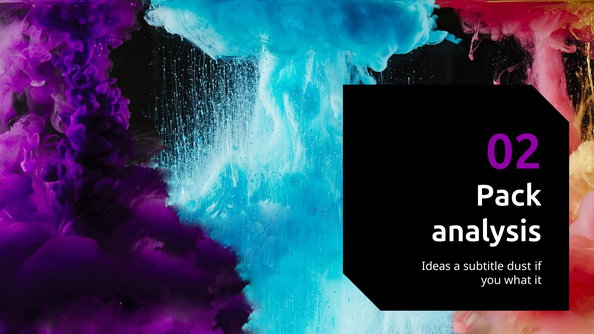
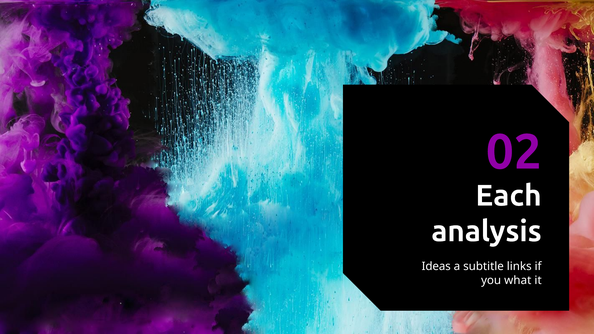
Pack: Pack -> Each
dust: dust -> links
